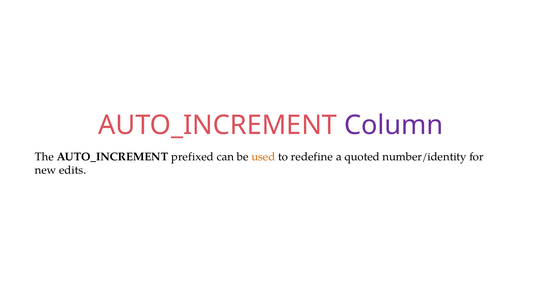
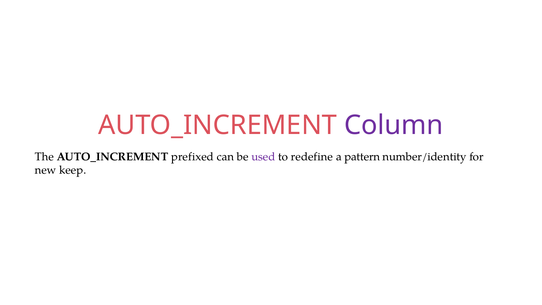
used colour: orange -> purple
quoted: quoted -> pattern
edits: edits -> keep
